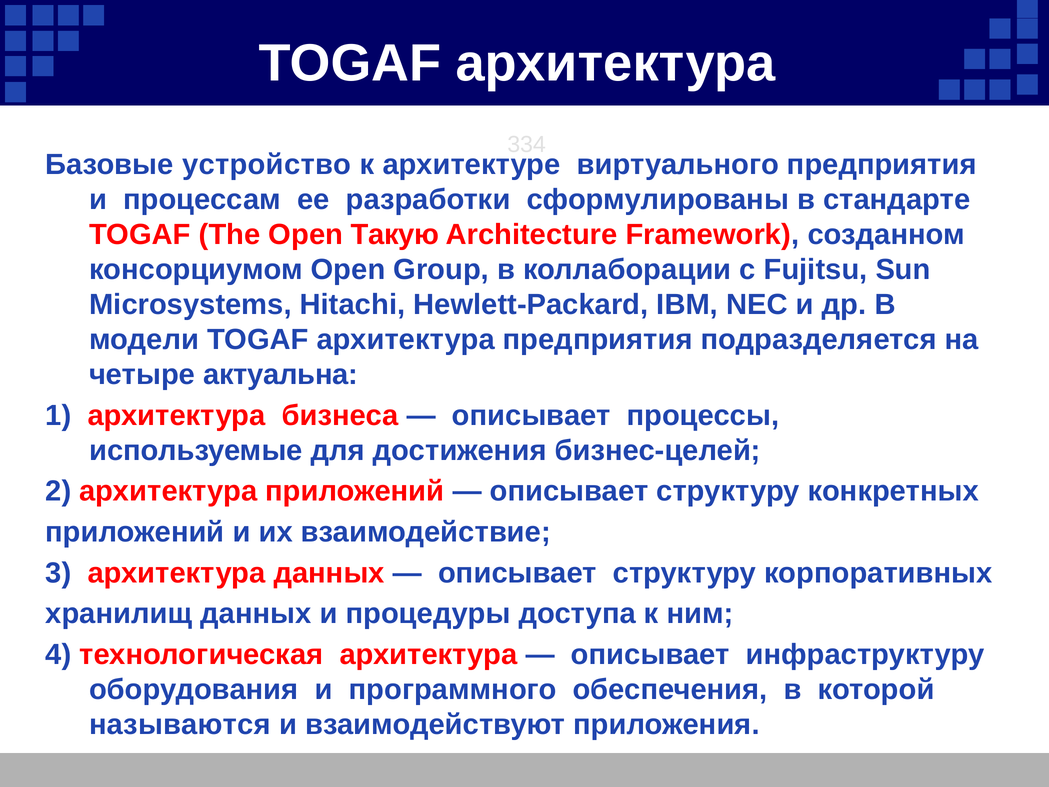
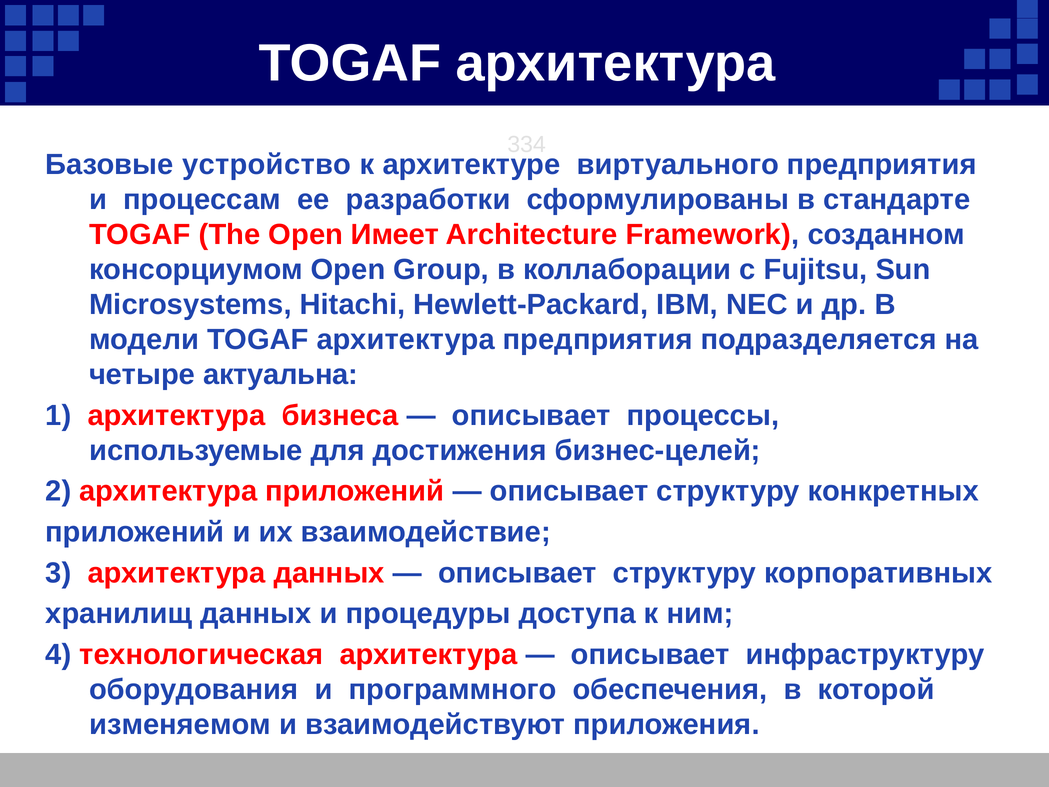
Такую: Такую -> Имеет
называются: называются -> изменяемом
